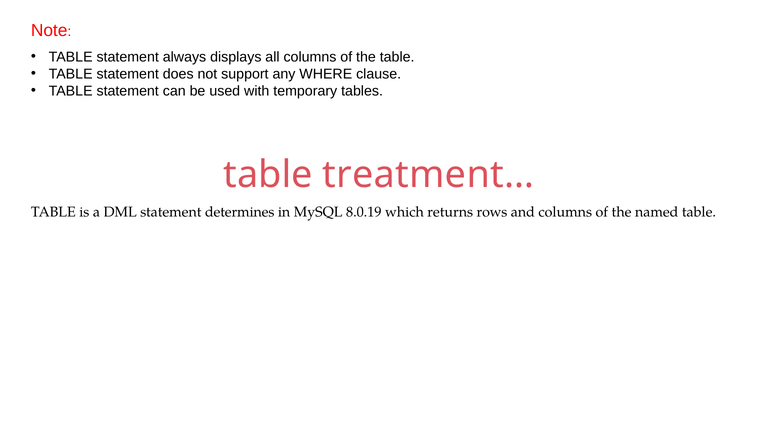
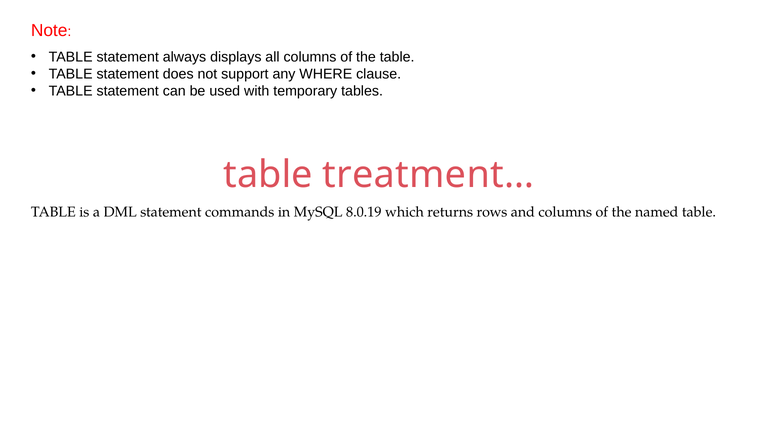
determines: determines -> commands
